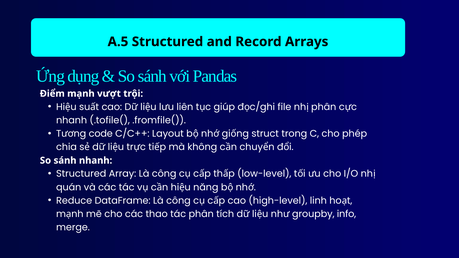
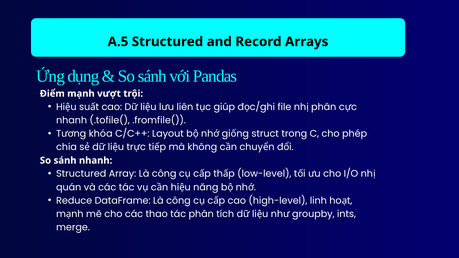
code: code -> khóa
info: info -> ints
